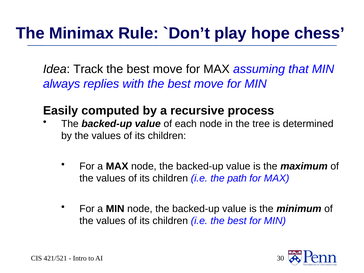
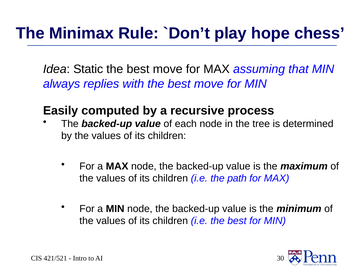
Track: Track -> Static
